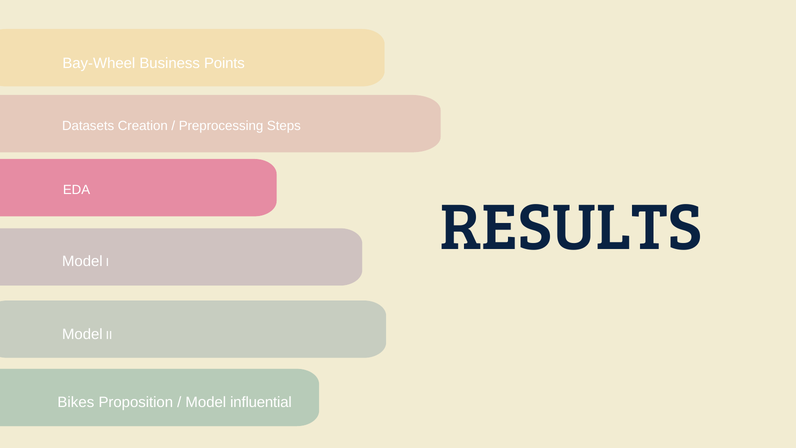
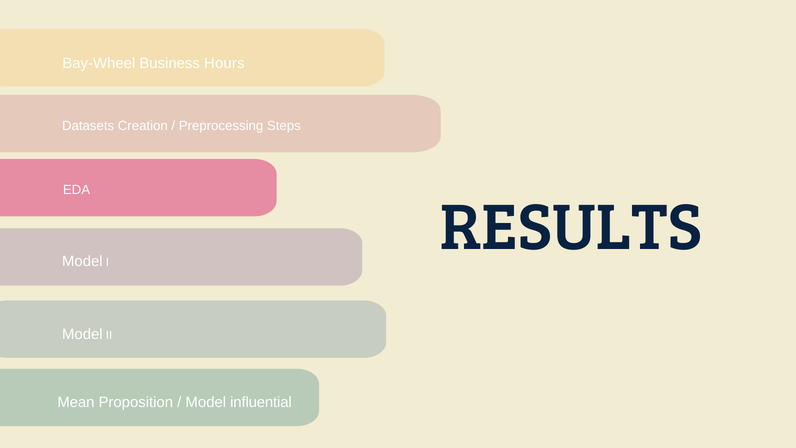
Points: Points -> Hours
Bikes: Bikes -> Mean
